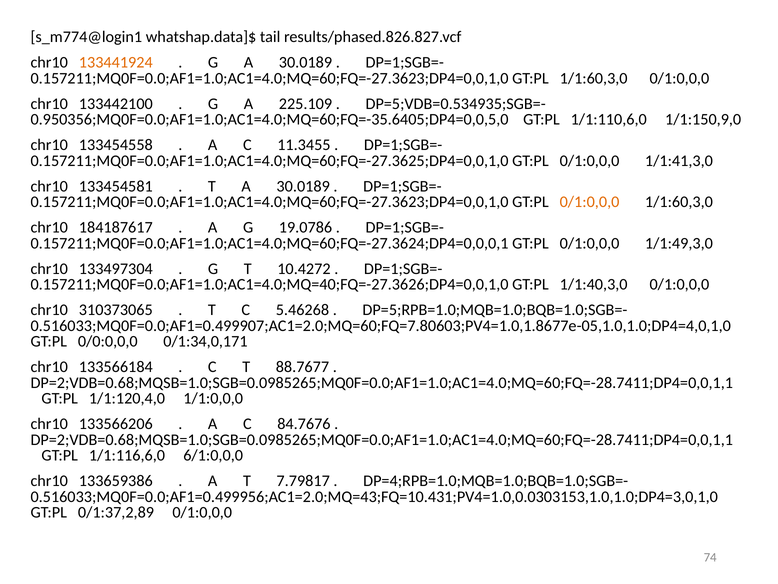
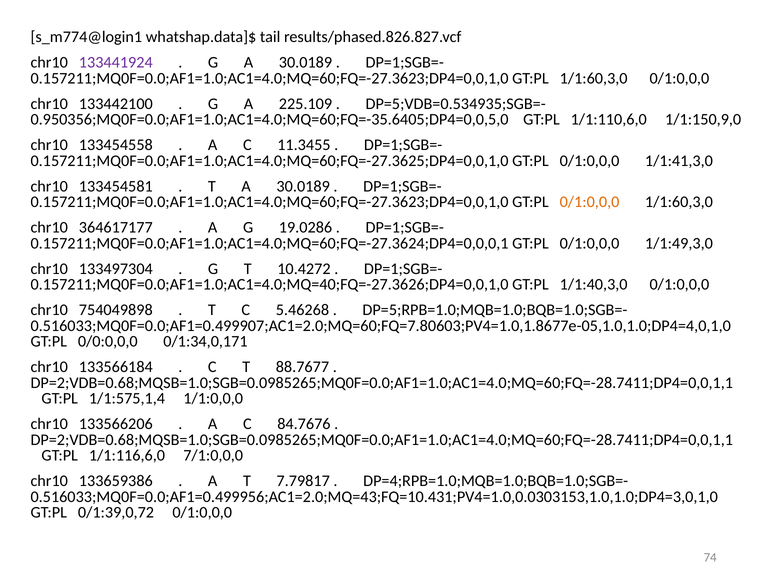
133441924 colour: orange -> purple
184187617: 184187617 -> 364617177
19.0786: 19.0786 -> 19.0286
310373065: 310373065 -> 754049898
1/1:120,4,0: 1/1:120,4,0 -> 1/1:575,1,4
6/1:0,0,0: 6/1:0,0,0 -> 7/1:0,0,0
0/1:37,2,89: 0/1:37,2,89 -> 0/1:39,0,72
